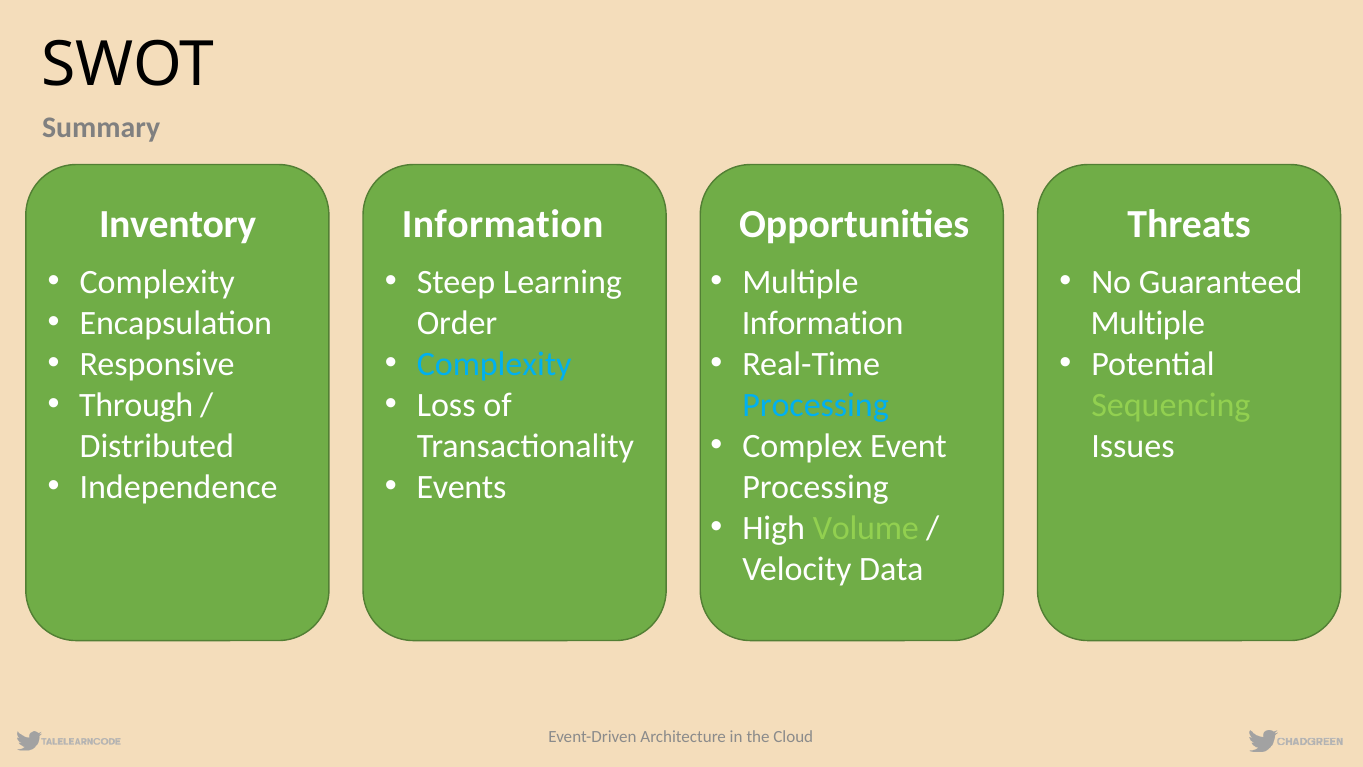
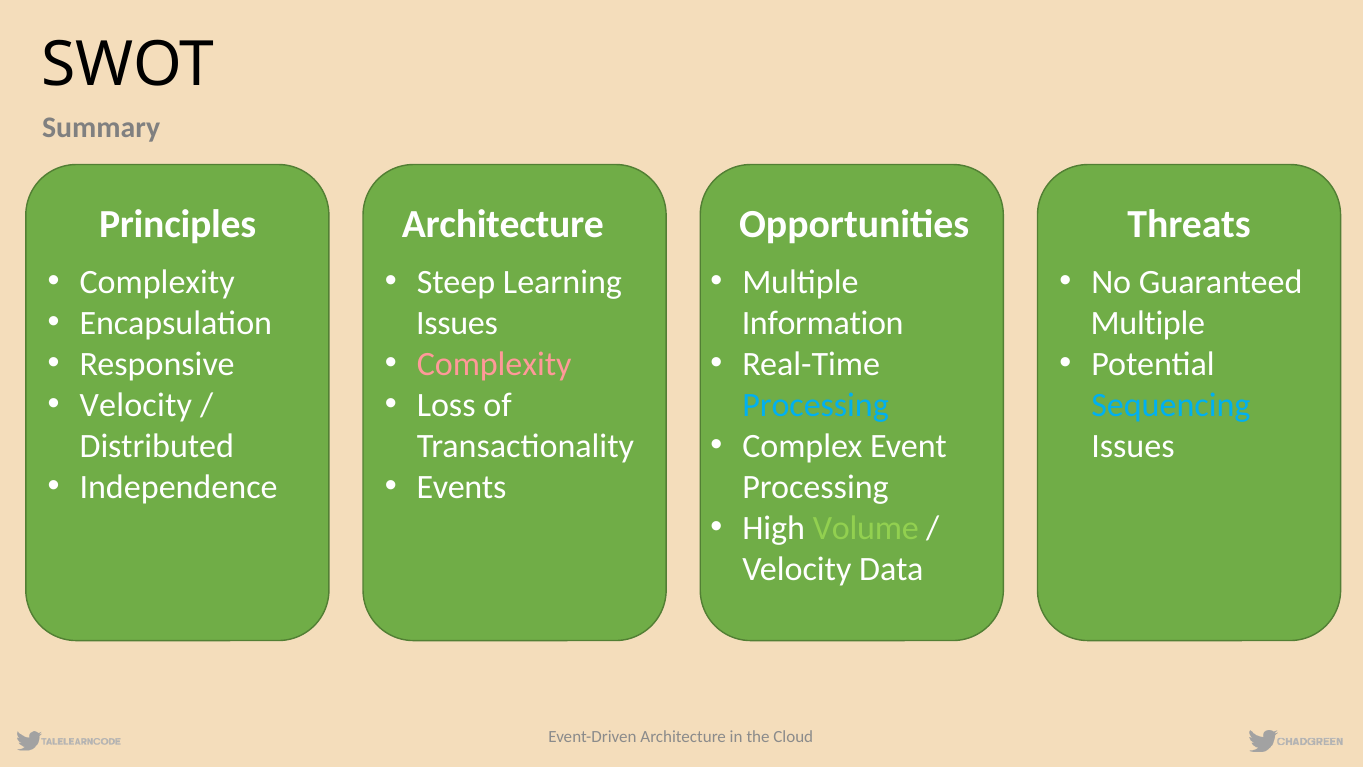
Inventory: Inventory -> Principles
Information at (503, 225): Information -> Architecture
Order at (457, 323): Order -> Issues
Complexity at (494, 364) colour: light blue -> pink
Through at (136, 405): Through -> Velocity
Sequencing colour: light green -> light blue
